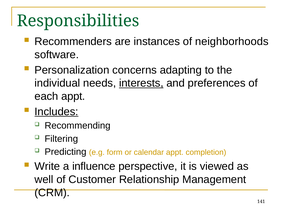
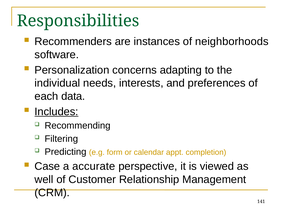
interests underline: present -> none
each appt: appt -> data
Write: Write -> Case
influence: influence -> accurate
